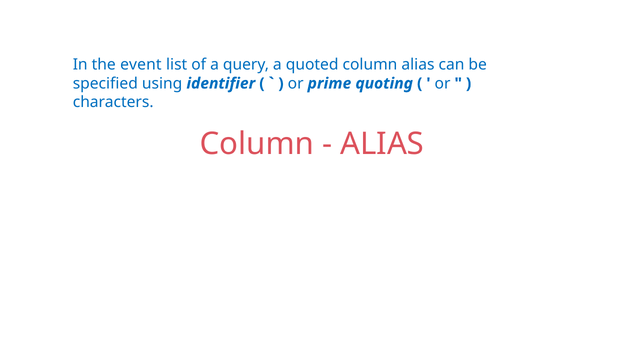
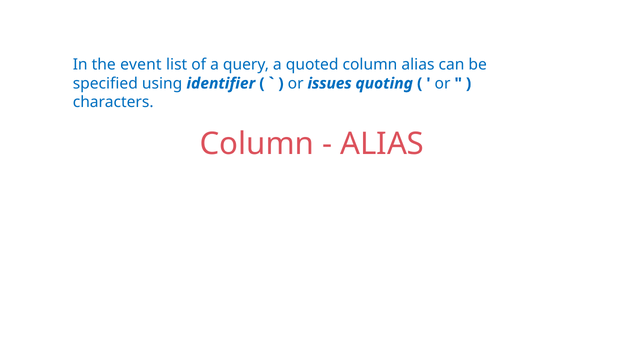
prime: prime -> issues
